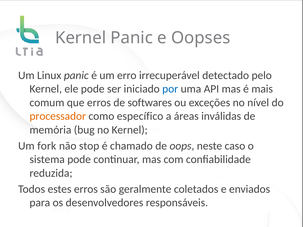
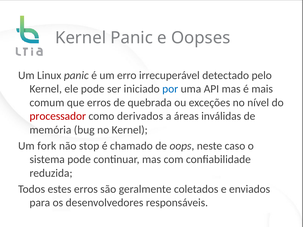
softwares: softwares -> quebrada
processador colour: orange -> red
específico: específico -> derivados
